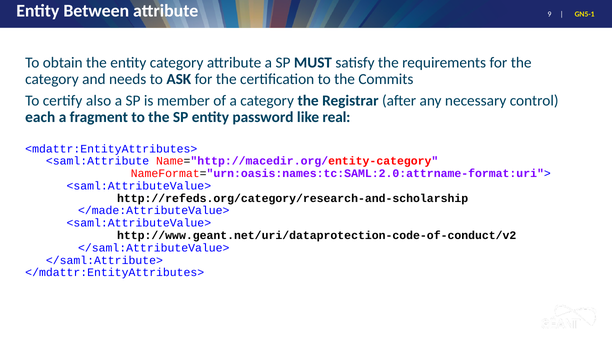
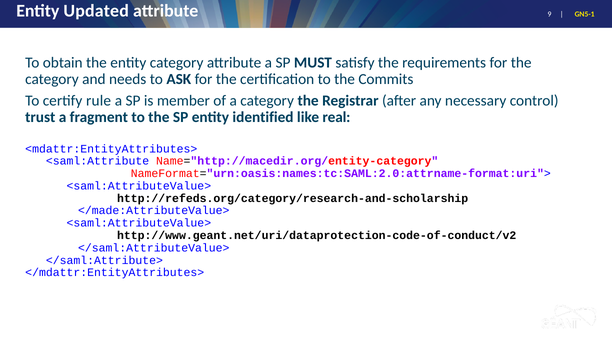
Between: Between -> Updated
also: also -> rule
each: each -> trust
password: password -> identified
